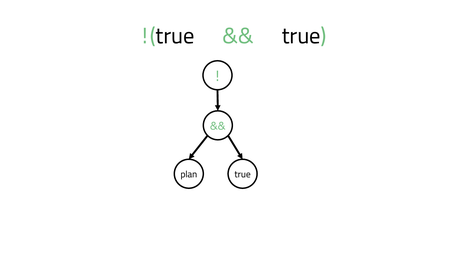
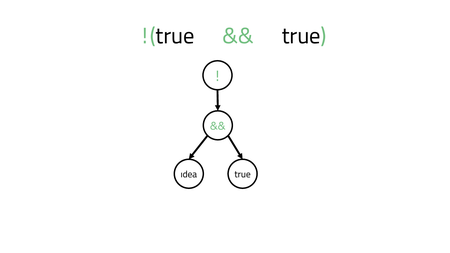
plan: plan -> idea
